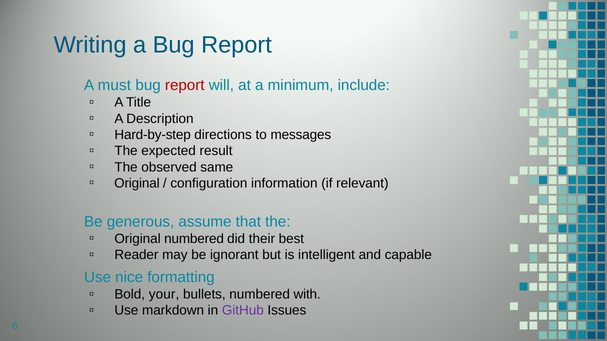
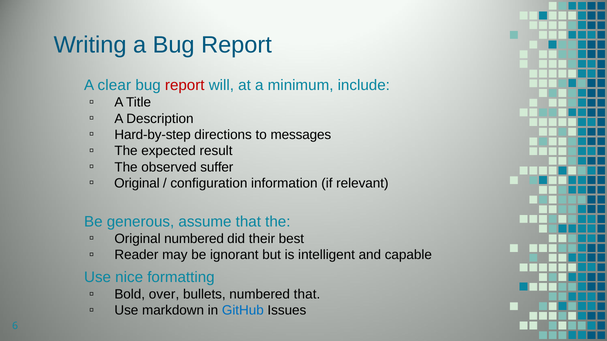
must: must -> clear
same: same -> suffer
your: your -> over
numbered with: with -> that
GitHub colour: purple -> blue
